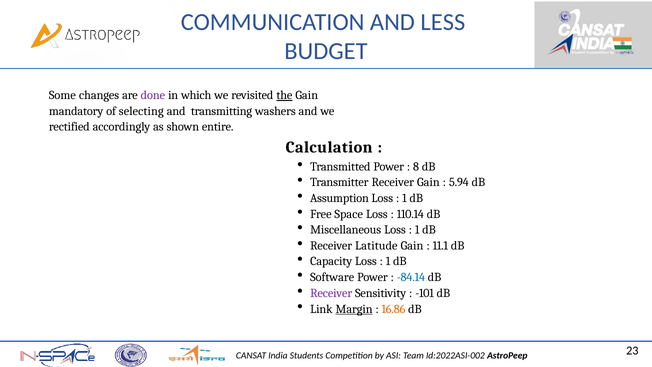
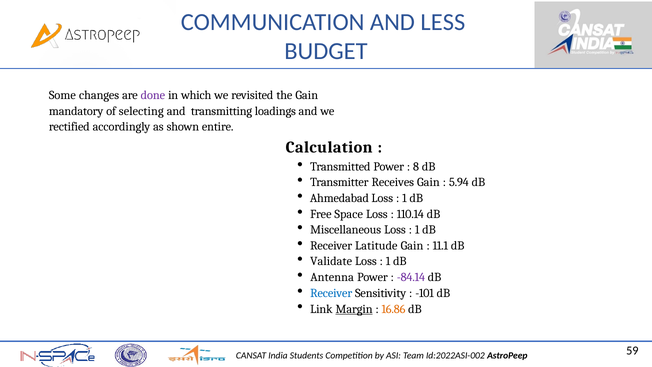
the underline: present -> none
washers: washers -> loadings
Transmitter Receiver: Receiver -> Receives
Assumption: Assumption -> Ahmedabad
Capacity: Capacity -> Validate
Software at (332, 277): Software -> Antenna
-84.14 colour: blue -> purple
Receiver at (331, 293) colour: purple -> blue
23: 23 -> 59
